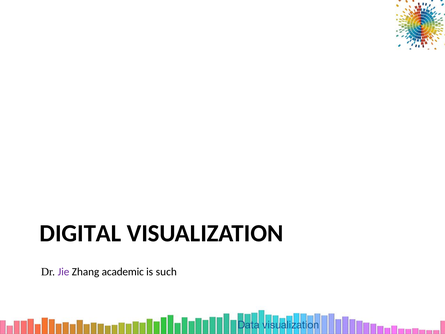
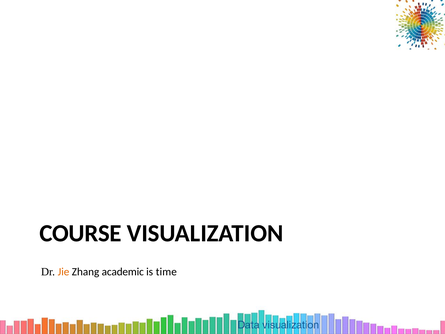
DIGITAL: DIGITAL -> COURSE
Jie colour: purple -> orange
such: such -> time
